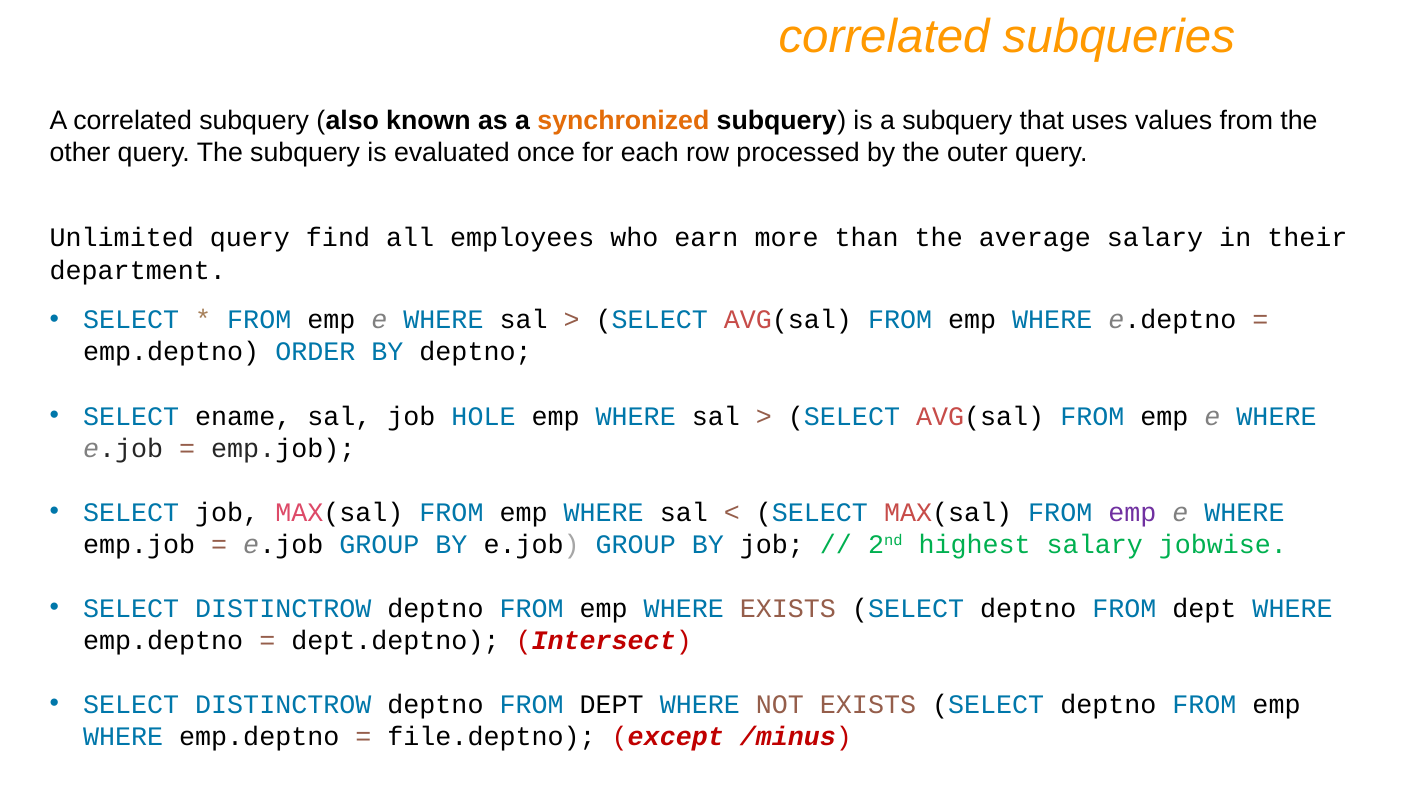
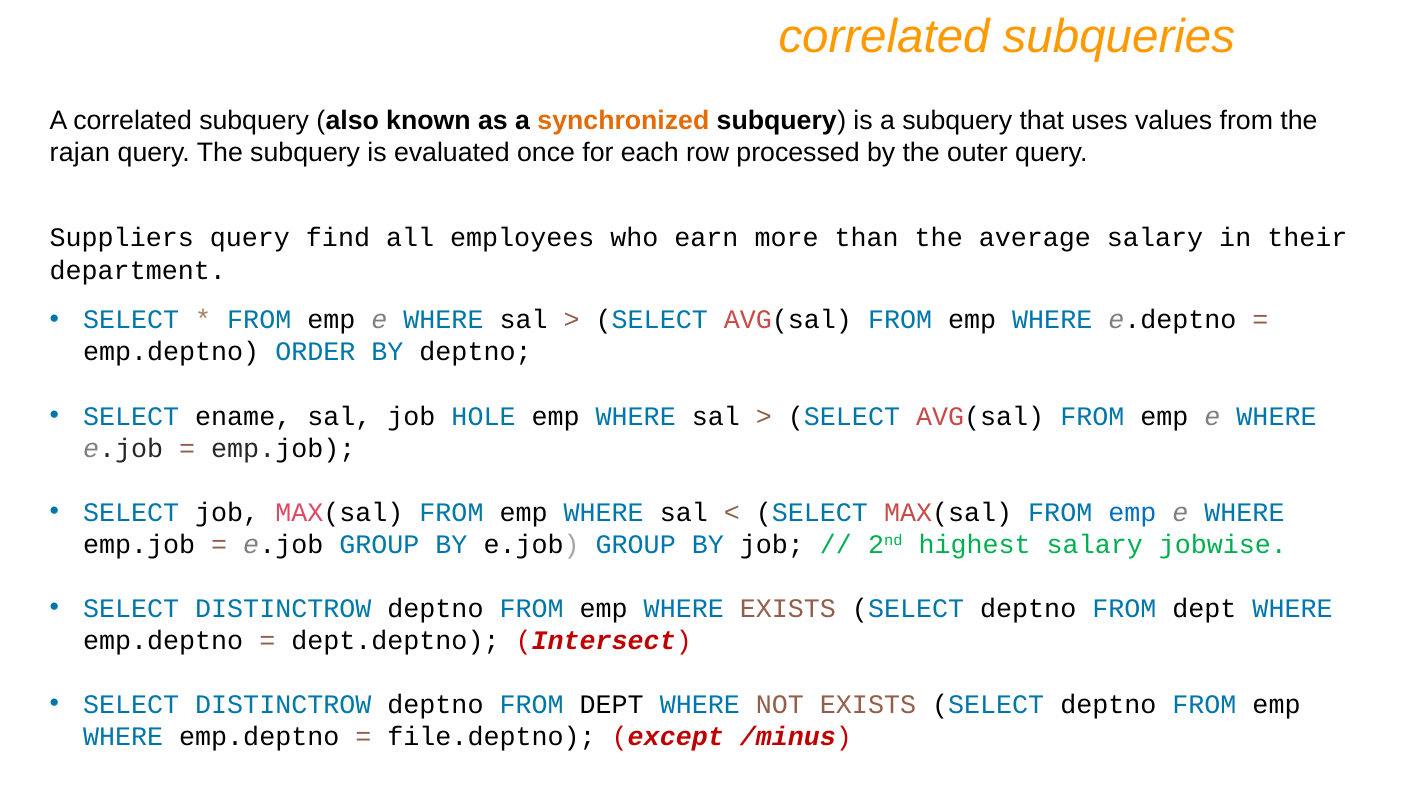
other: other -> rajan
Unlimited: Unlimited -> Suppliers
emp at (1132, 512) colour: purple -> blue
